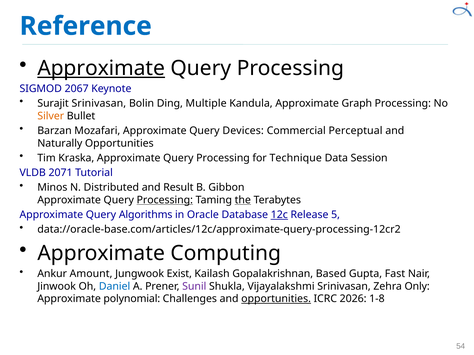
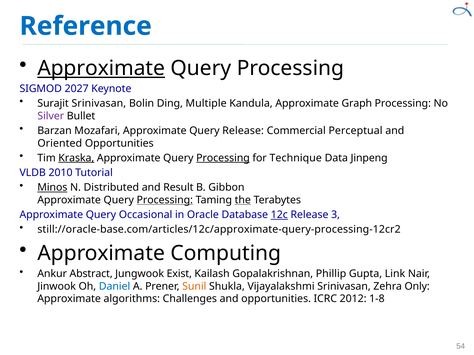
2067: 2067 -> 2027
Silver colour: orange -> purple
Query Devices: Devices -> Release
Naturally: Naturally -> Oriented
Kraska underline: none -> present
Processing at (223, 158) underline: none -> present
Session: Session -> Jinpeng
2071: 2071 -> 2010
Minos underline: none -> present
Algorithms: Algorithms -> Occasional
5: 5 -> 3
data://oracle-base.com/articles/12c/approximate-query-processing-12cr2: data://oracle-base.com/articles/12c/approximate-query-processing-12cr2 -> still://oracle-base.com/articles/12c/approximate-query-processing-12cr2
Amount: Amount -> Abstract
Based: Based -> Phillip
Fast: Fast -> Link
Sunil colour: purple -> orange
polynomial: polynomial -> algorithms
opportunities at (276, 299) underline: present -> none
2026: 2026 -> 2012
